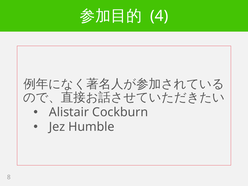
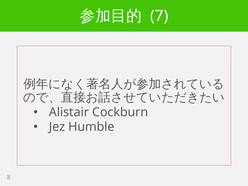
4: 4 -> 7
